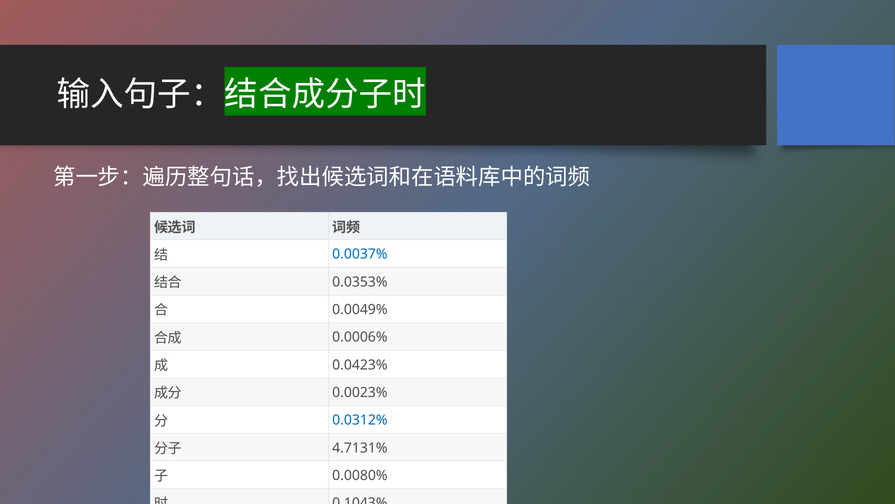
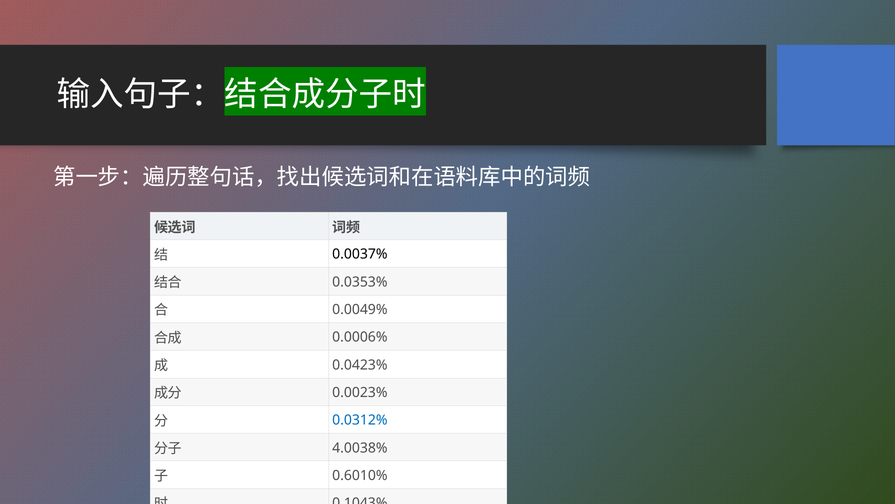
0.0037% colour: blue -> black
4.7131%: 4.7131% -> 4.0038%
0.0080%: 0.0080% -> 0.6010%
